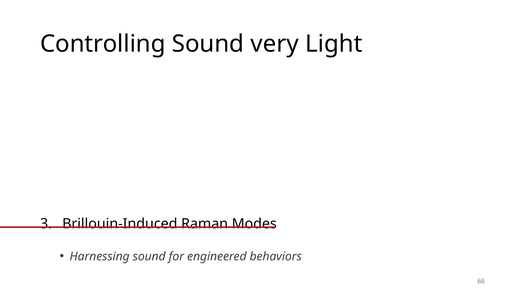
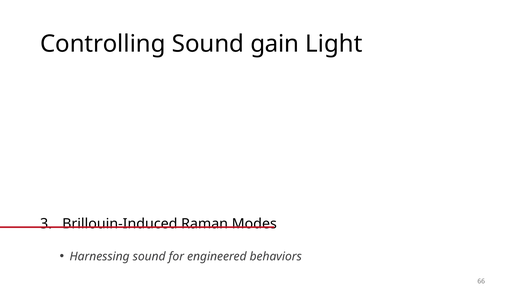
very: very -> gain
